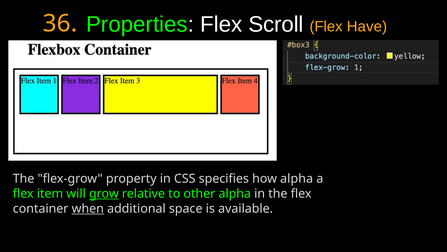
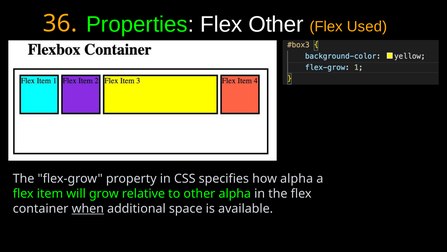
Flex Scroll: Scroll -> Other
Have: Have -> Used
grow underline: present -> none
